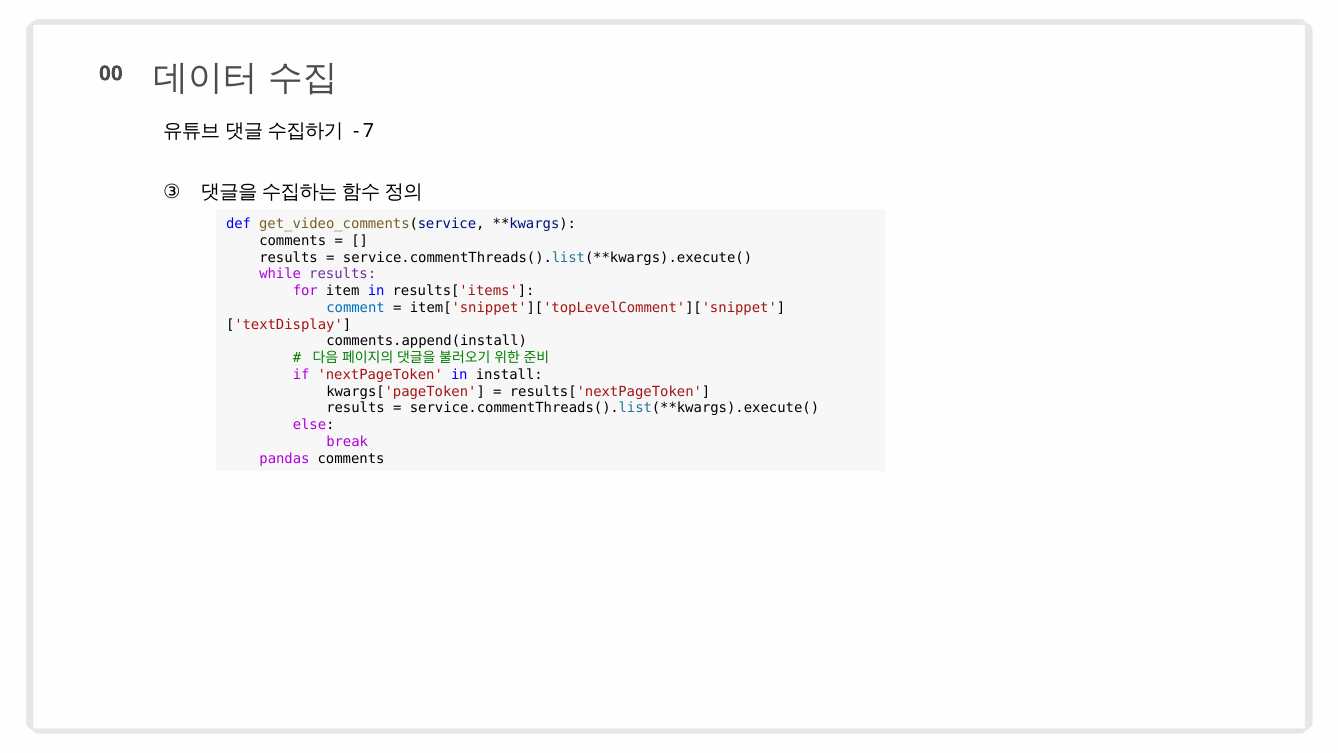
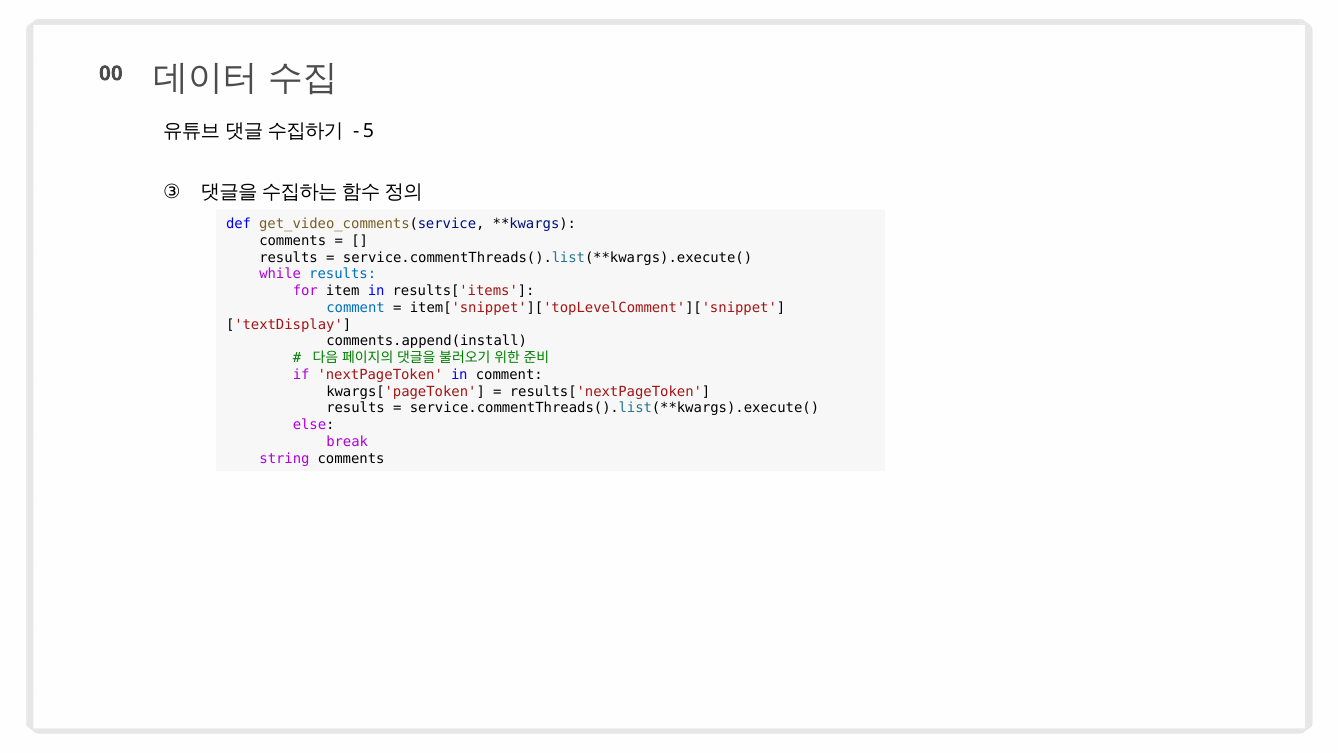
7: 7 -> 5
results at (343, 274) colour: purple -> blue
in install: install -> comment
pandas: pandas -> string
